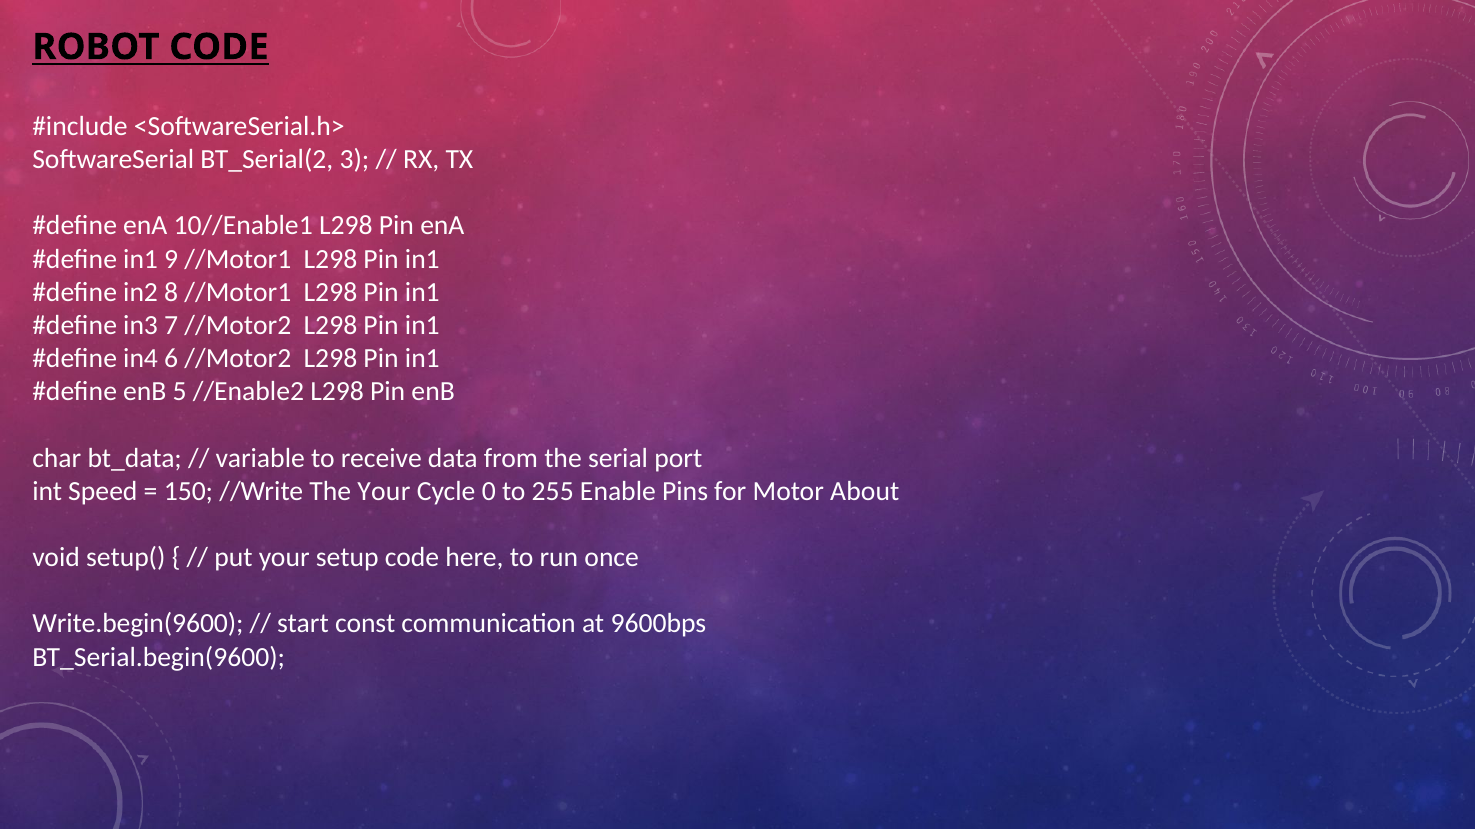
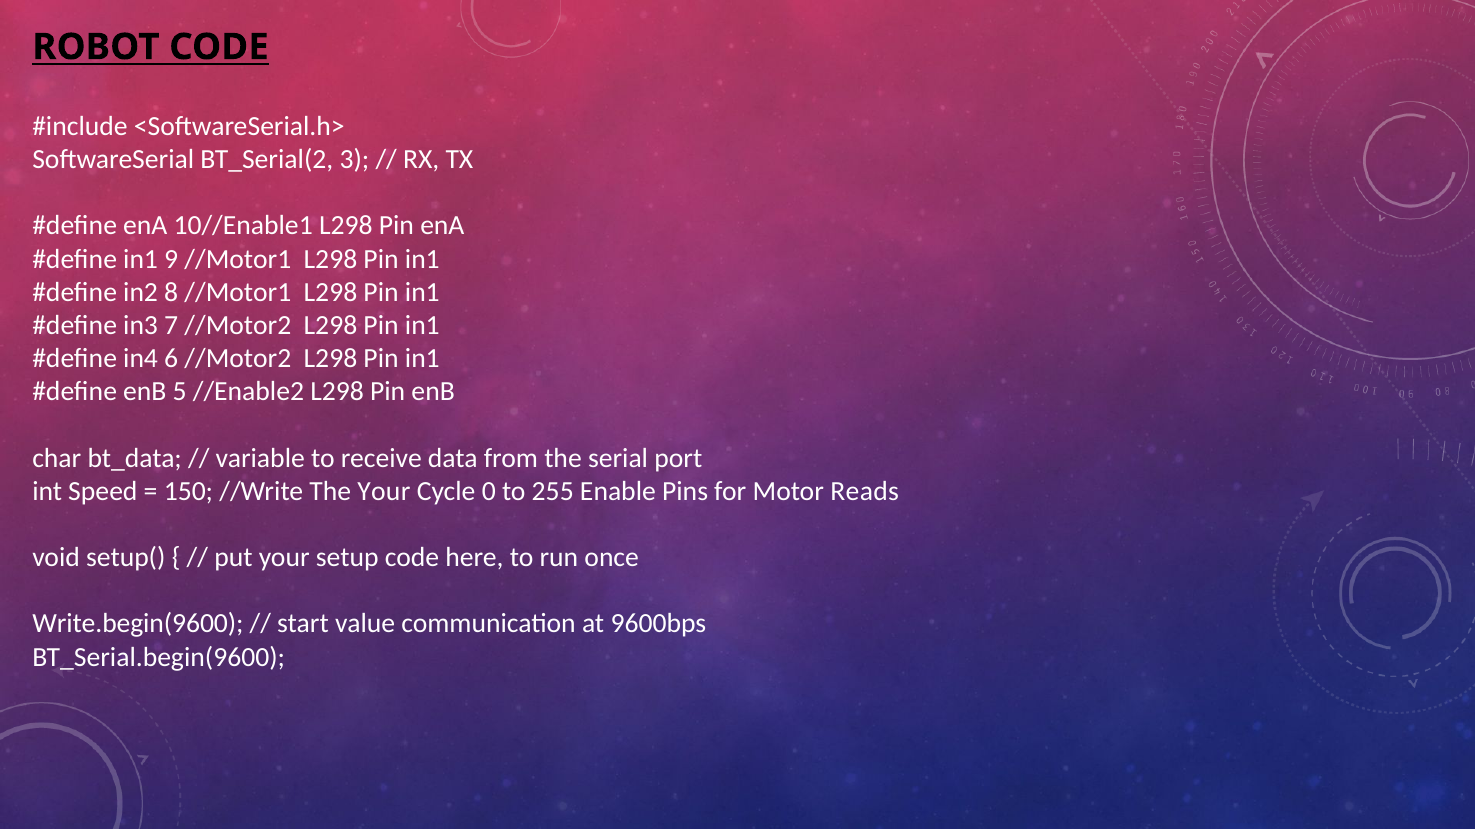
About: About -> Reads
const: const -> value
